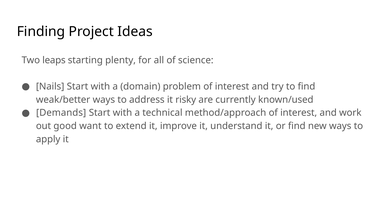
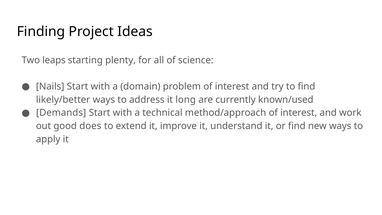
weak/better: weak/better -> likely/better
risky: risky -> long
want: want -> does
